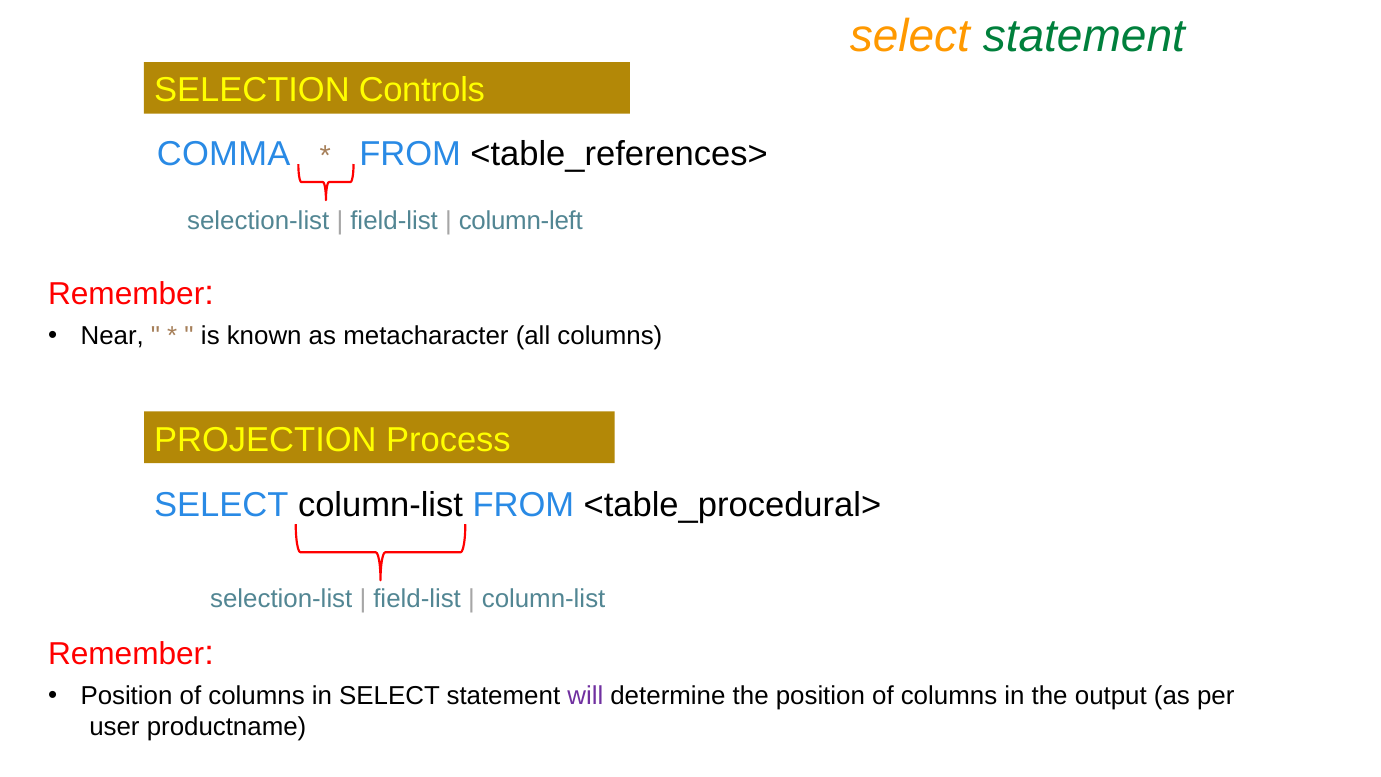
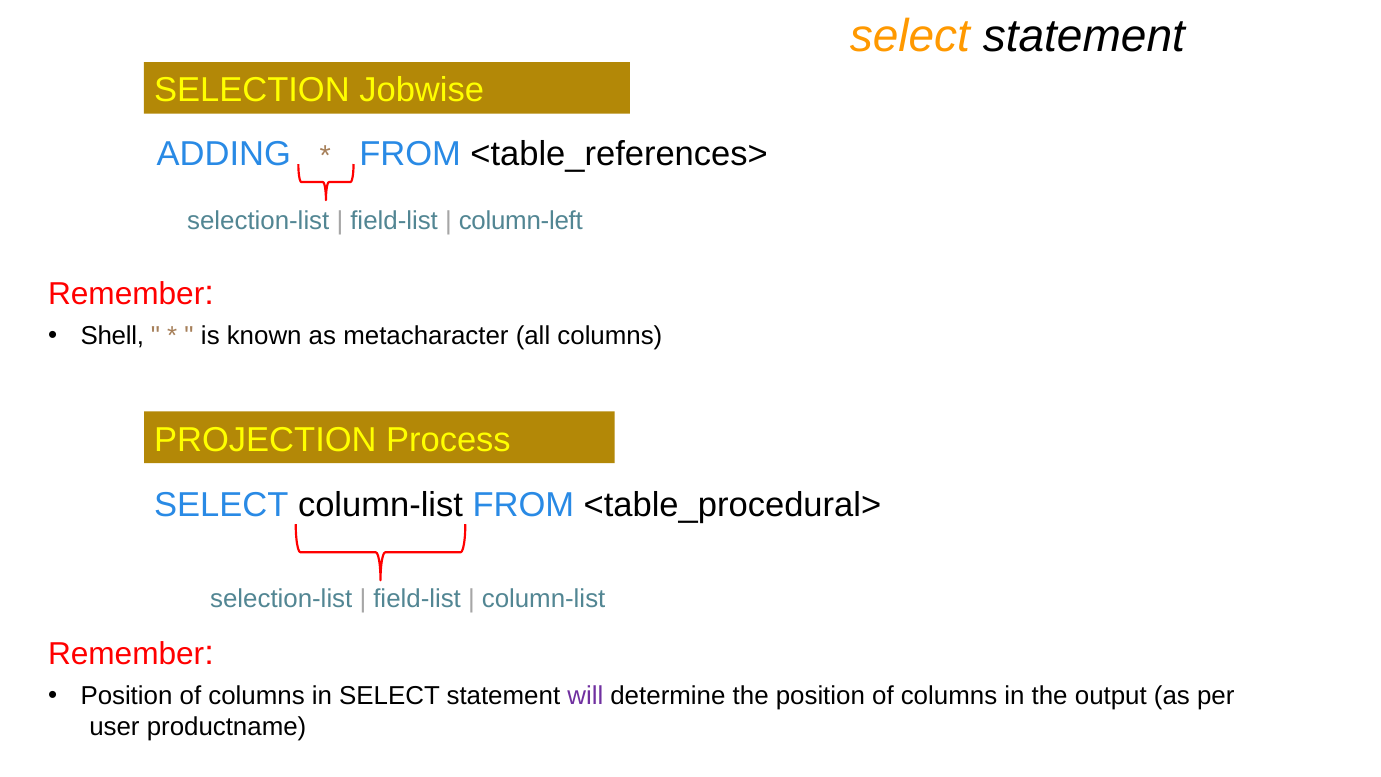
statement at (1084, 36) colour: green -> black
Controls: Controls -> Jobwise
COMMA: COMMA -> ADDING
Near: Near -> Shell
